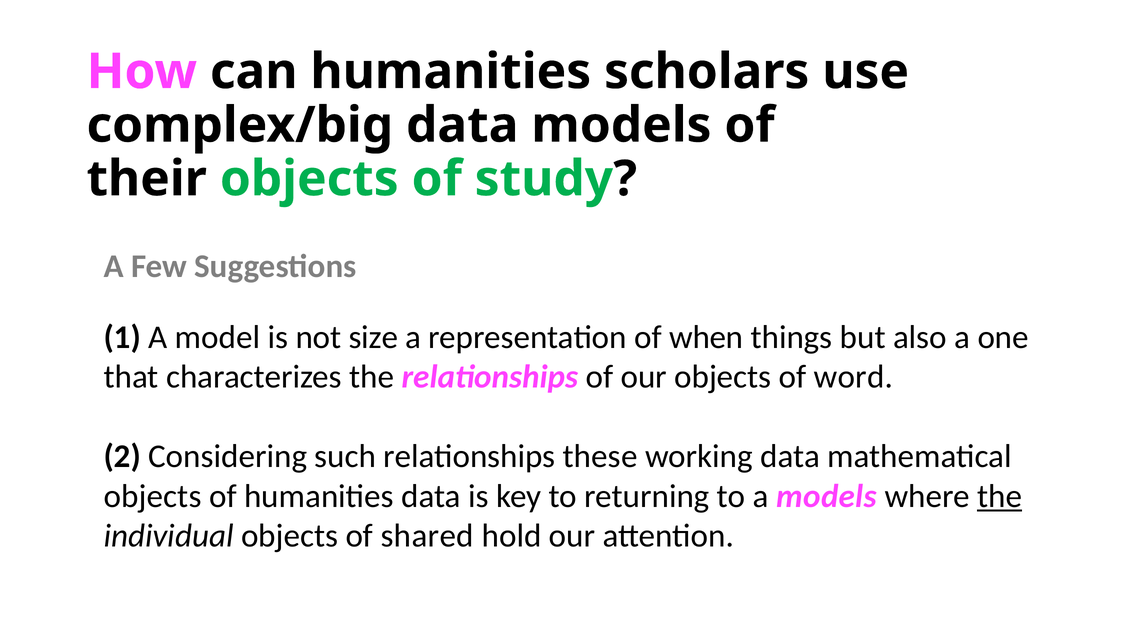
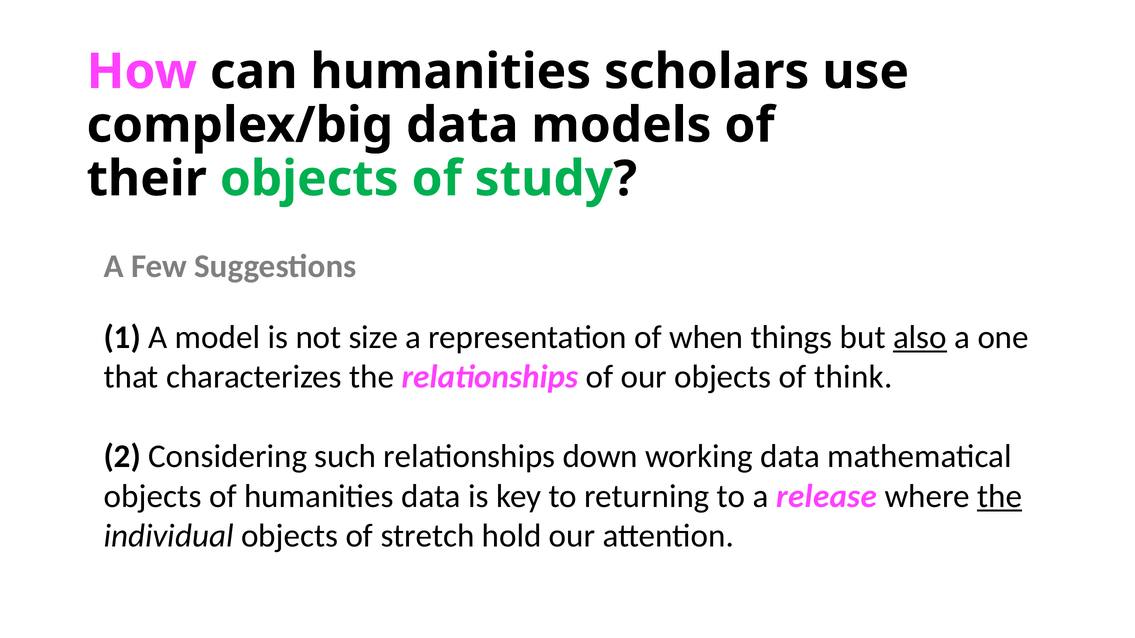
also underline: none -> present
word: word -> think
these: these -> down
a models: models -> release
shared: shared -> stretch
